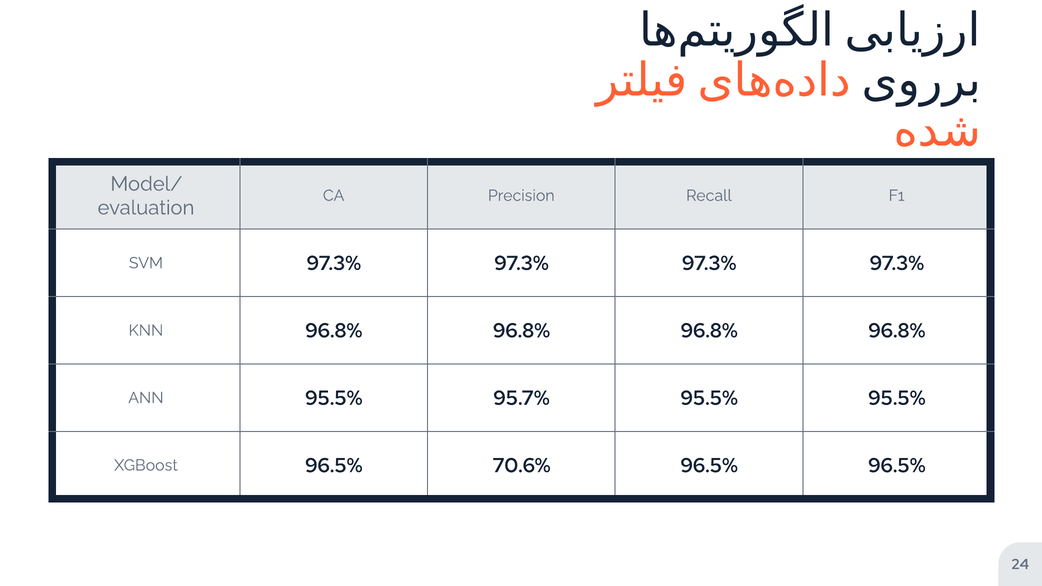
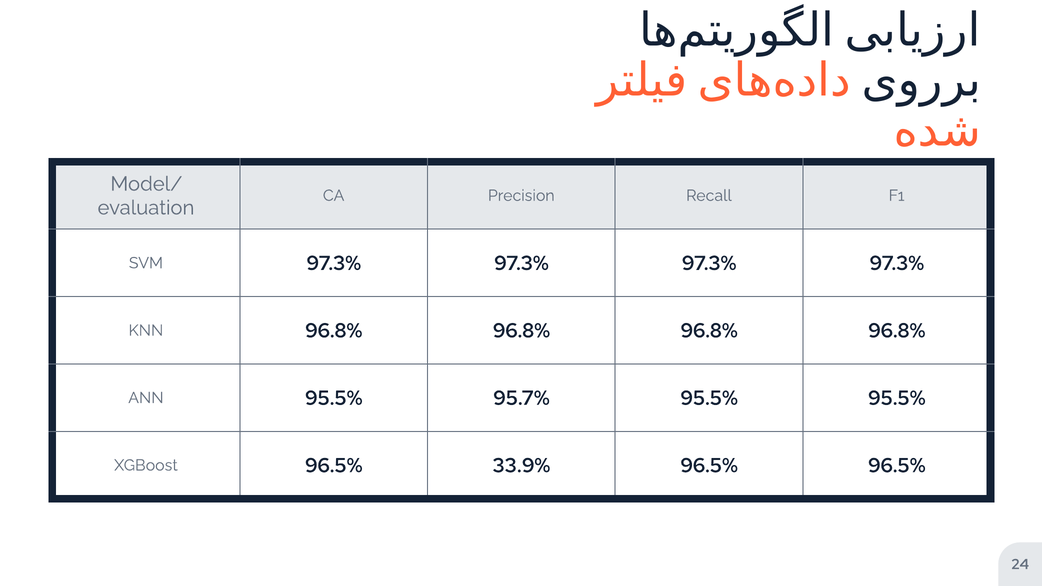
70.6%: 70.6% -> 33.9%
